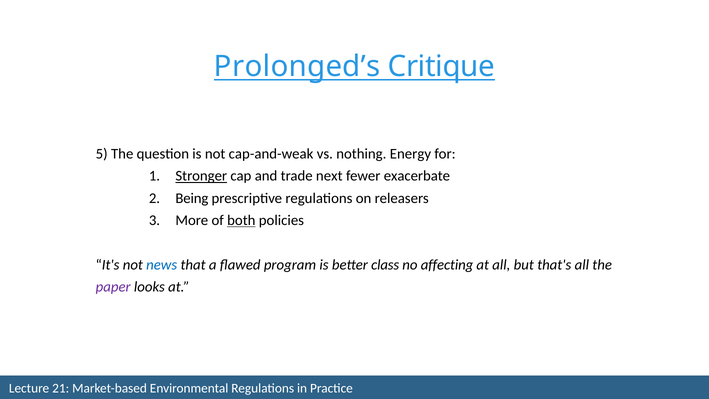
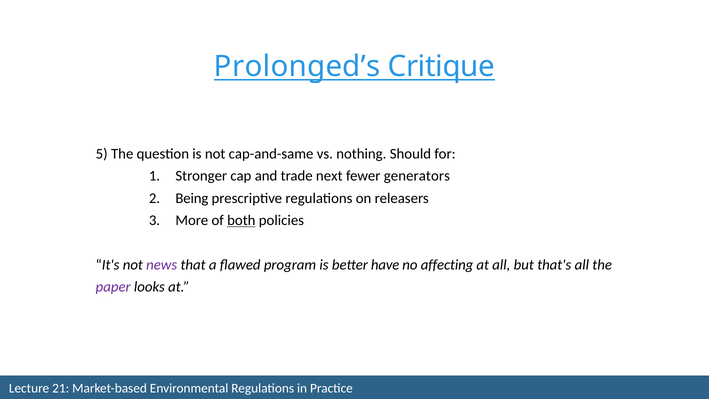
cap-and-weak: cap-and-weak -> cap-and-same
Energy: Energy -> Should
Stronger underline: present -> none
exacerbate: exacerbate -> generators
news colour: blue -> purple
class: class -> have
